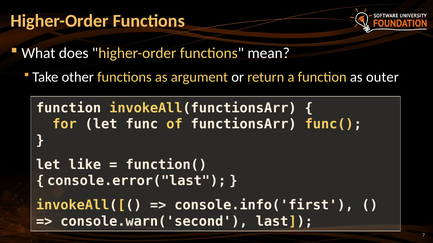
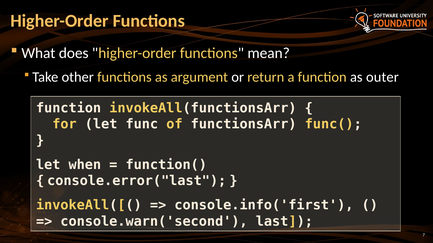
like: like -> when
